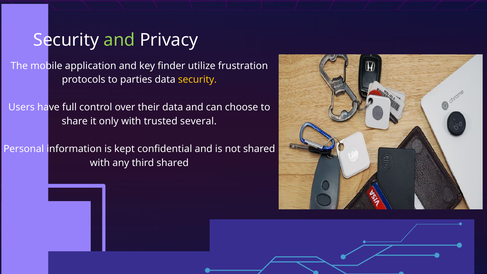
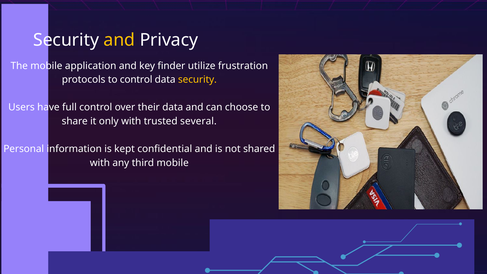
and at (119, 40) colour: light green -> yellow
to parties: parties -> control
third shared: shared -> mobile
